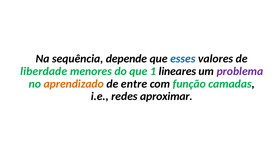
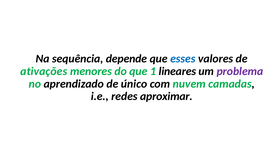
liberdade: liberdade -> ativações
aprendizado colour: orange -> black
entre: entre -> único
função: função -> nuvem
